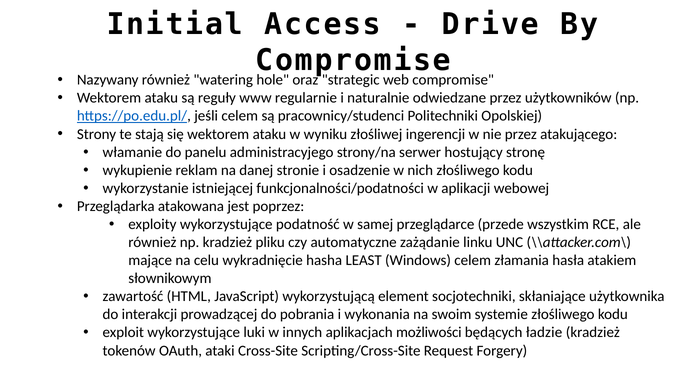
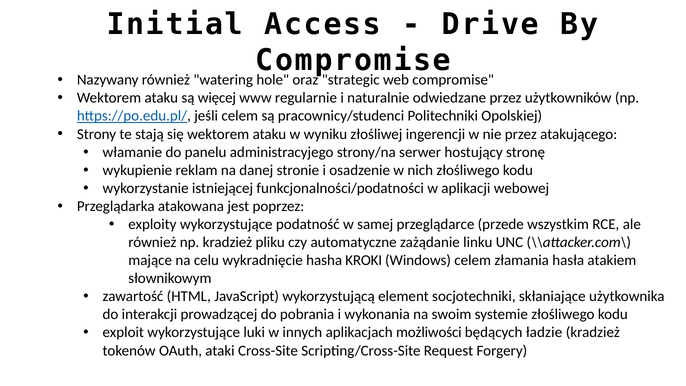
reguły: reguły -> więcej
LEAST: LEAST -> KROKI
